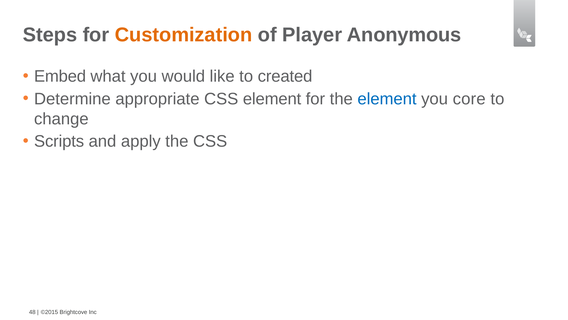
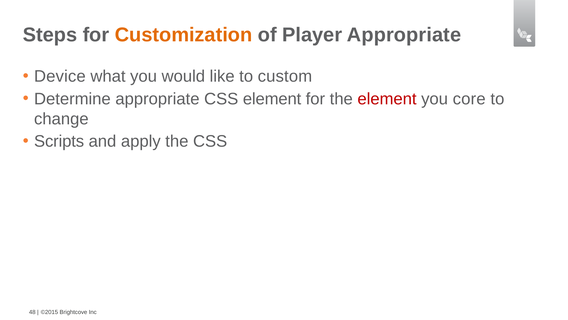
Player Anonymous: Anonymous -> Appropriate
Embed: Embed -> Device
created: created -> custom
element at (387, 99) colour: blue -> red
